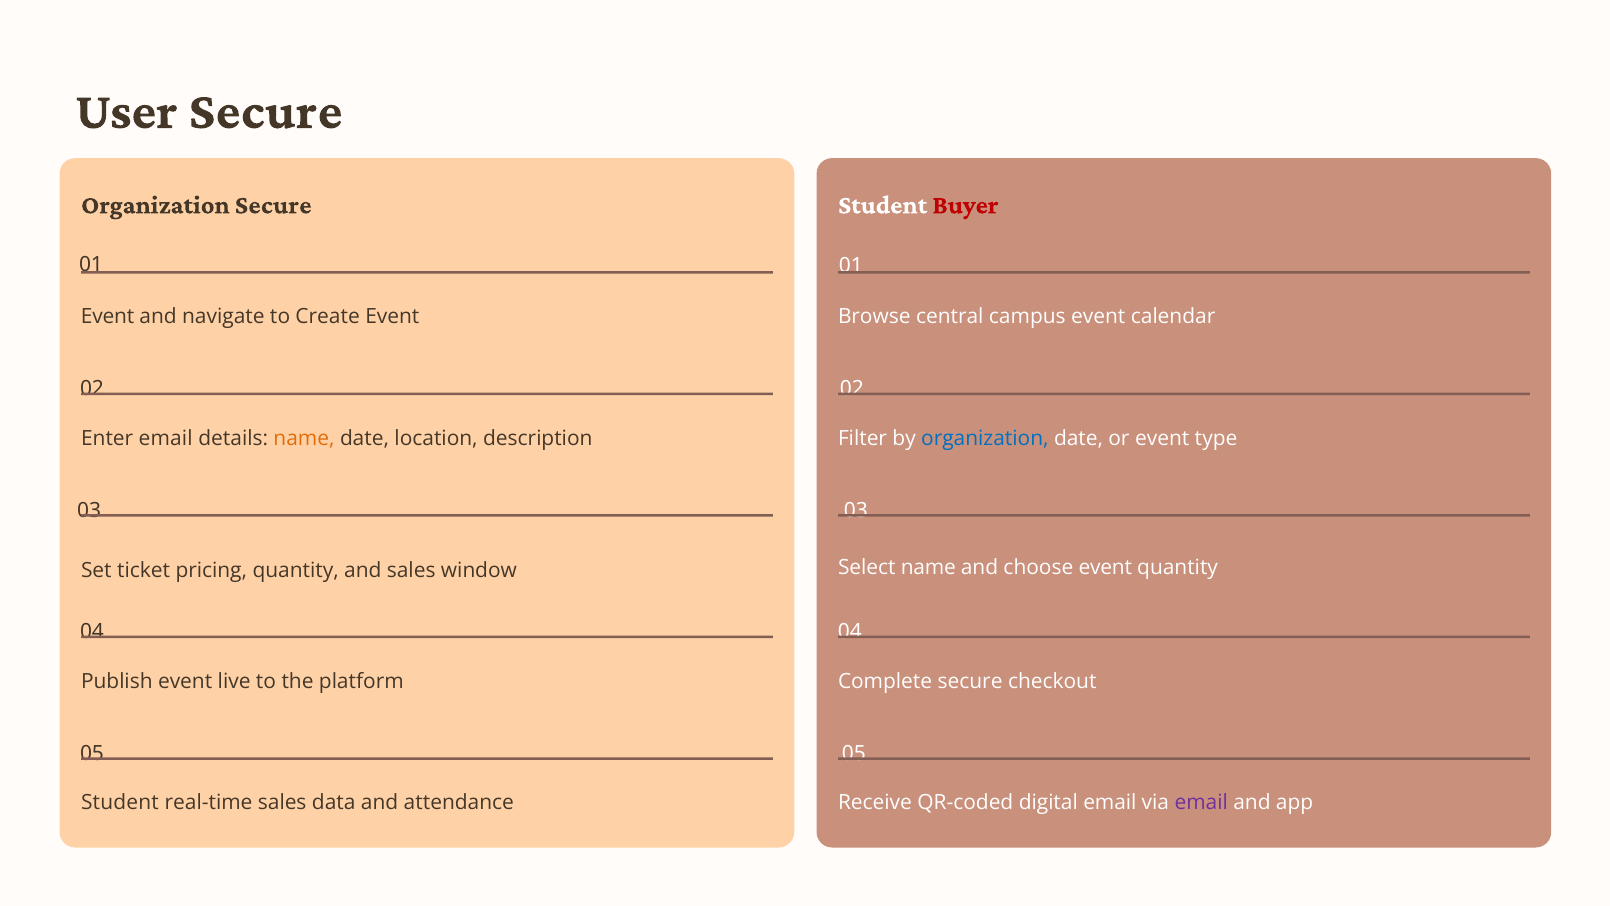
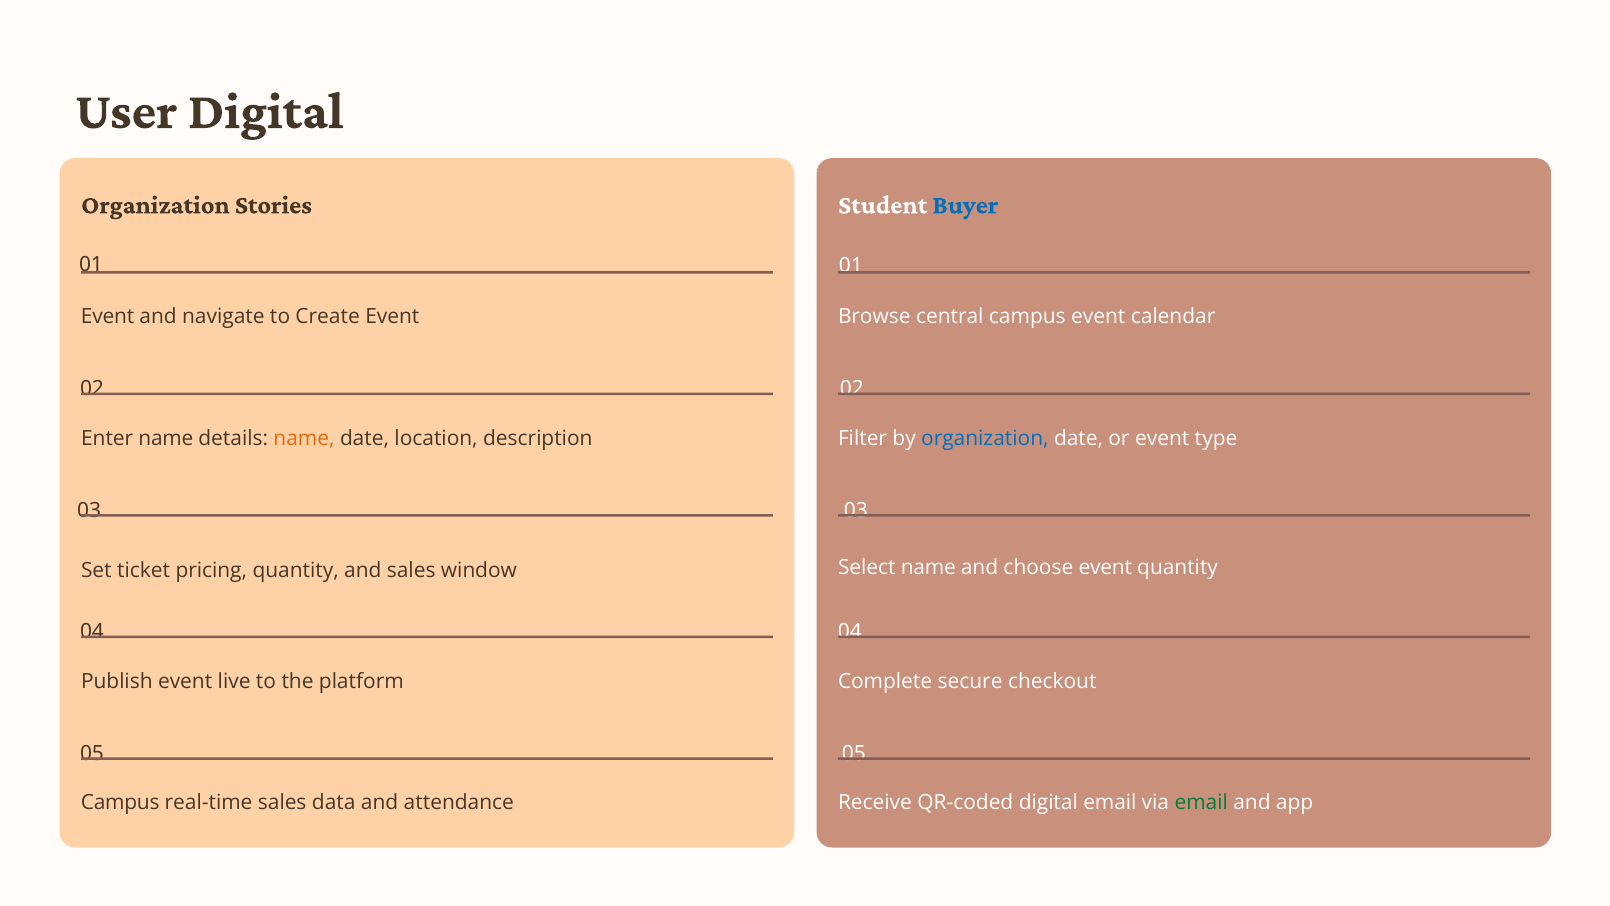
User Secure: Secure -> Digital
Organization Secure: Secure -> Stories
Buyer colour: red -> blue
Enter email: email -> name
Student at (120, 803): Student -> Campus
email at (1201, 803) colour: purple -> green
